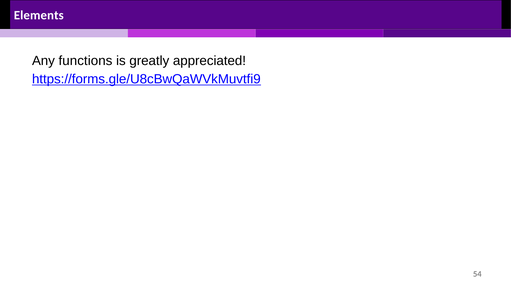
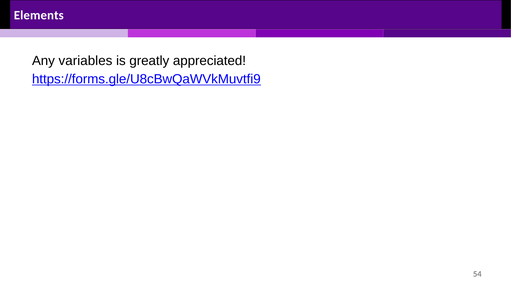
functions: functions -> variables
